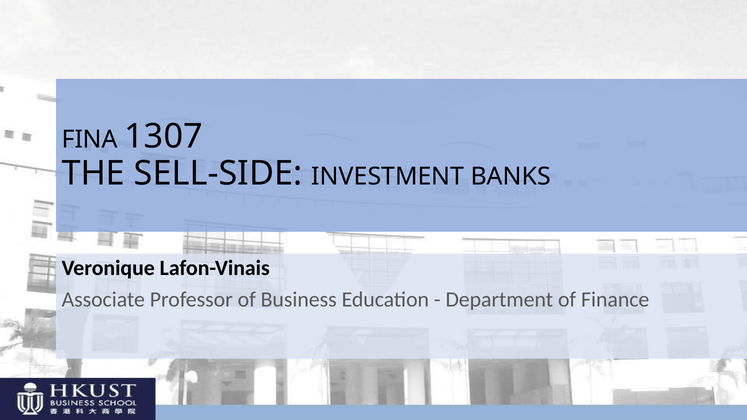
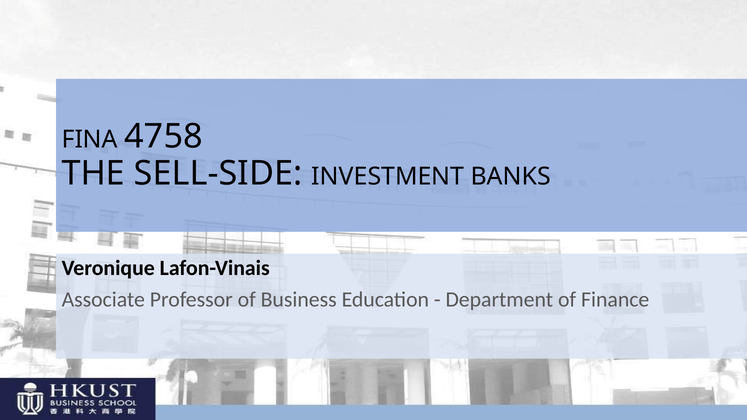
1307: 1307 -> 4758
